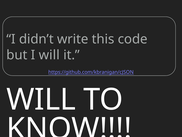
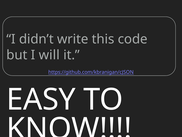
WILL at (41, 99): WILL -> EASY
